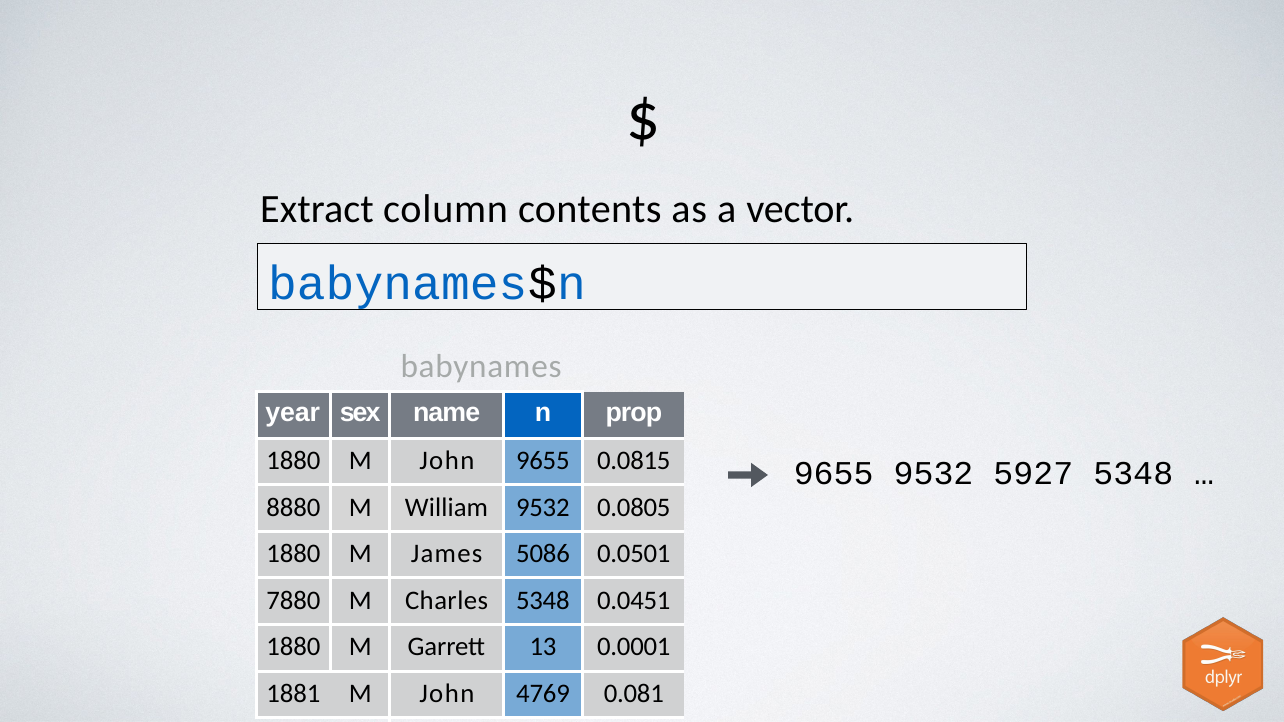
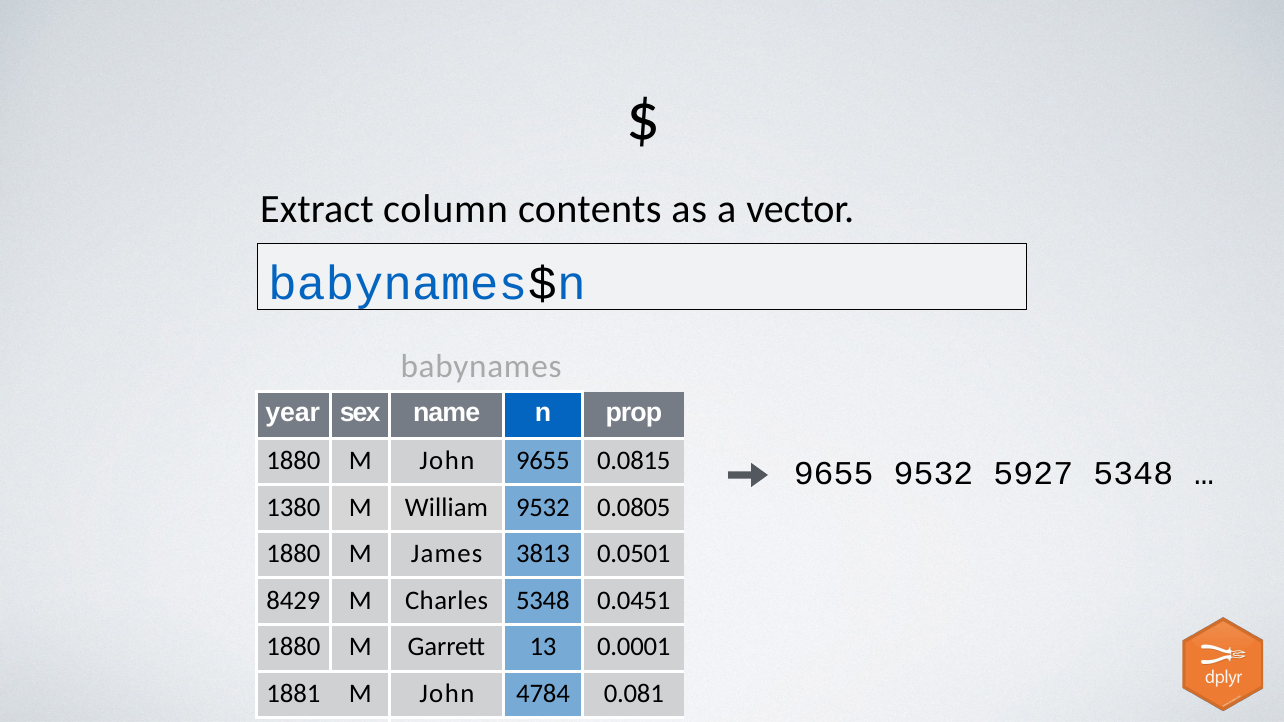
8880: 8880 -> 1380
5086: 5086 -> 3813
7880: 7880 -> 8429
4769: 4769 -> 4784
